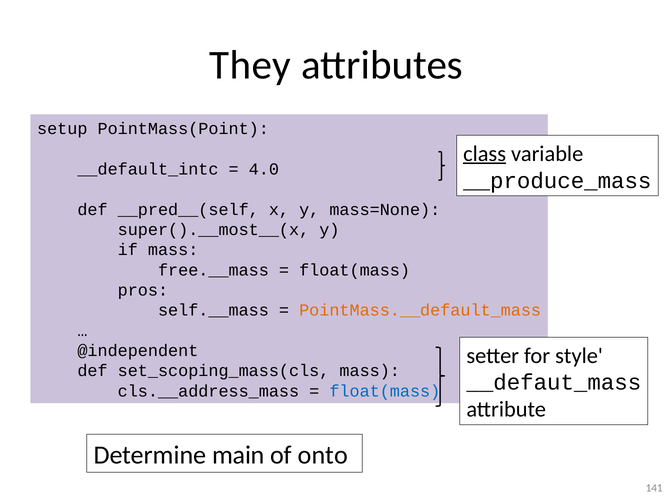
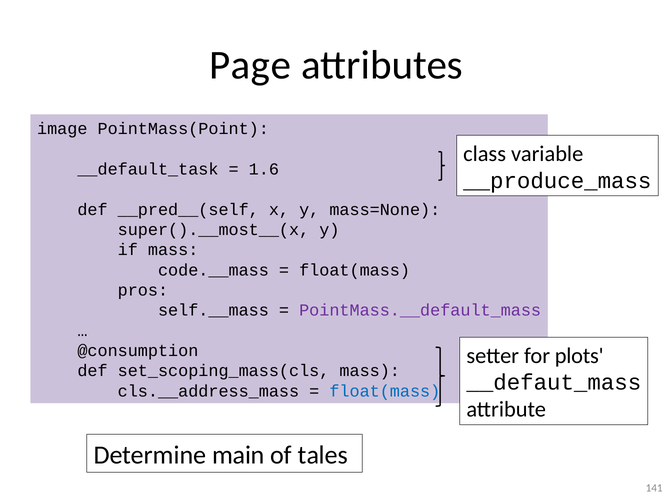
They: They -> Page
setup: setup -> image
class underline: present -> none
__default_intc: __default_intc -> __default_task
4.0: 4.0 -> 1.6
free.__mass: free.__mass -> code.__mass
PointMass.__default_mass colour: orange -> purple
@independent: @independent -> @consumption
style: style -> plots
onto: onto -> tales
